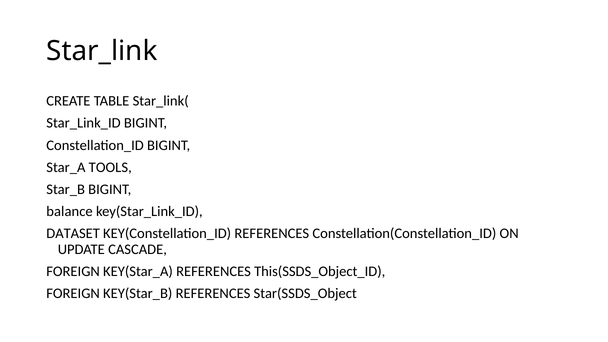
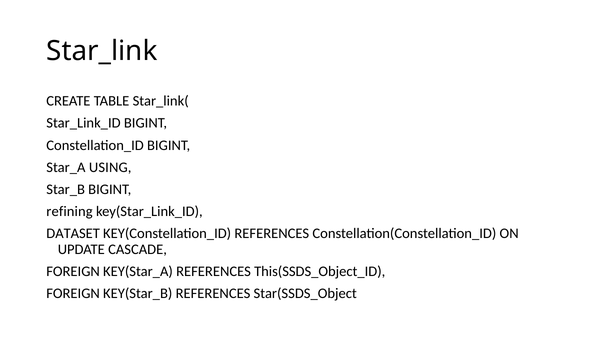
TOOLS: TOOLS -> USING
balance: balance -> refining
